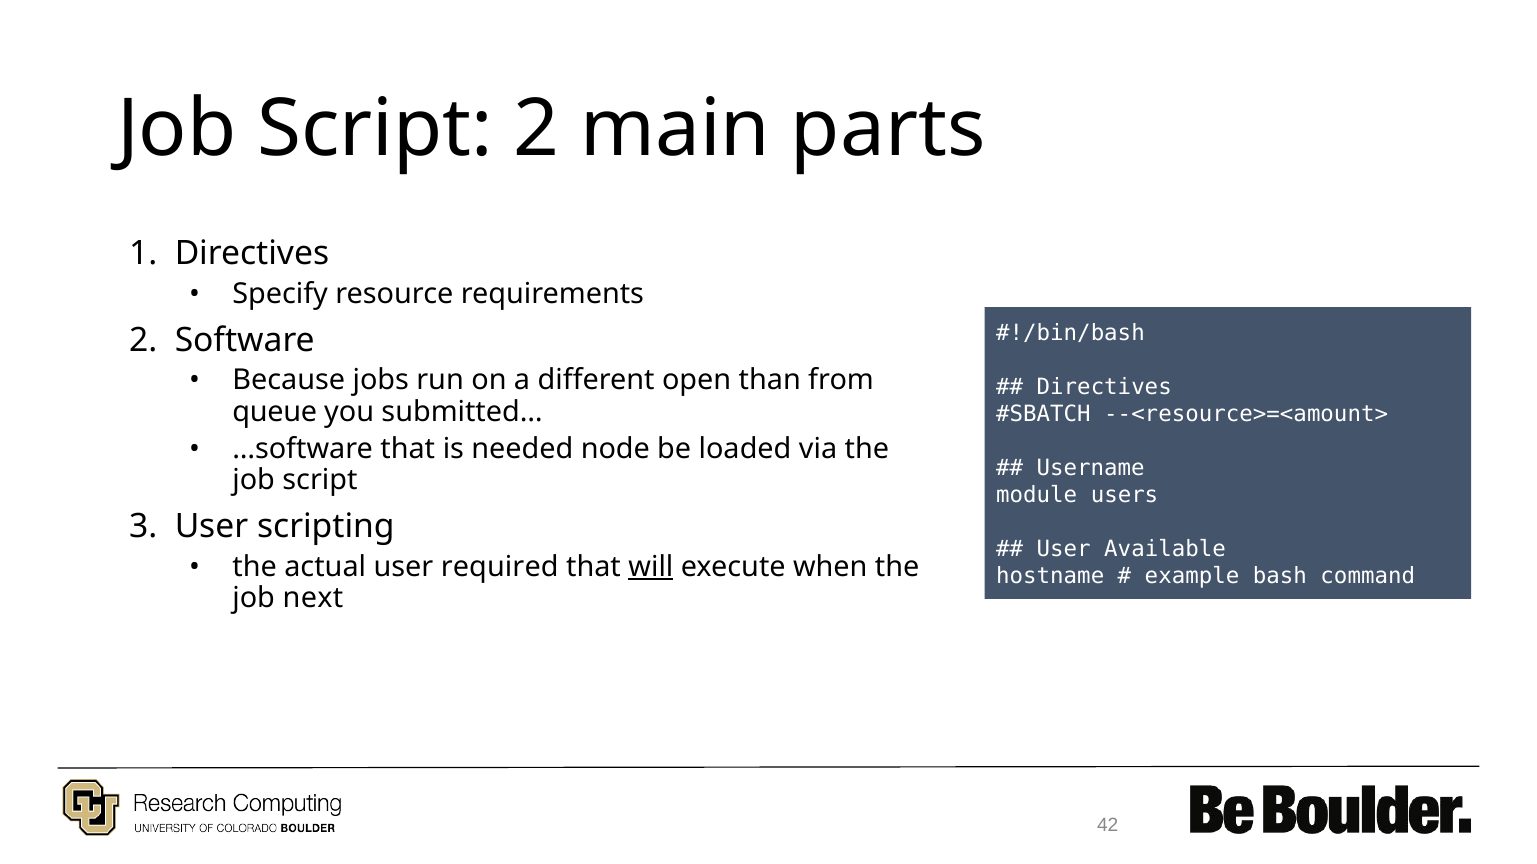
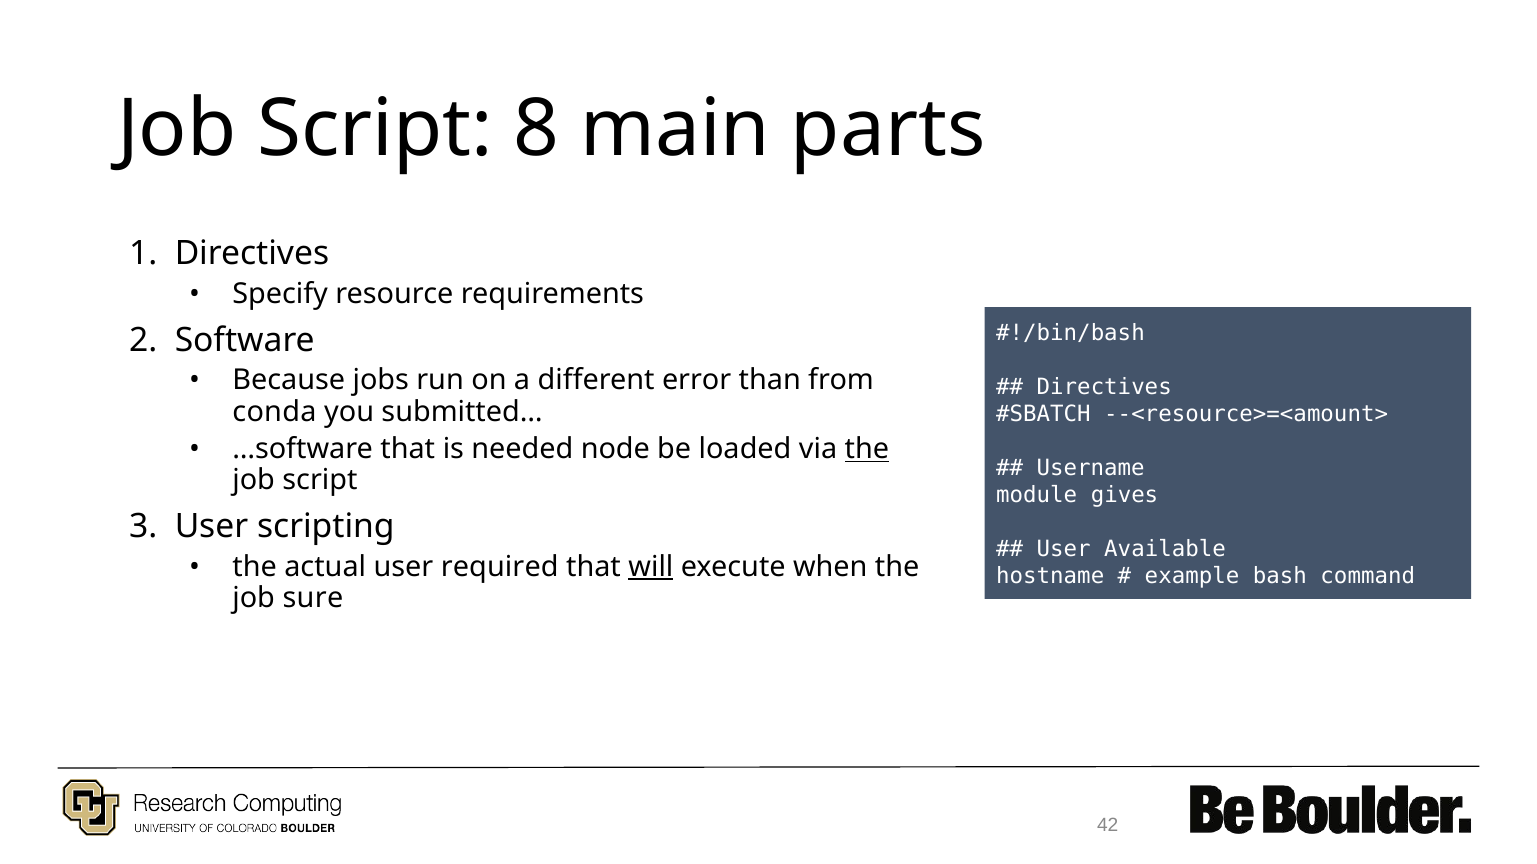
Script 2: 2 -> 8
open: open -> error
queue: queue -> conda
the at (867, 449) underline: none -> present
users: users -> gives
next: next -> sure
